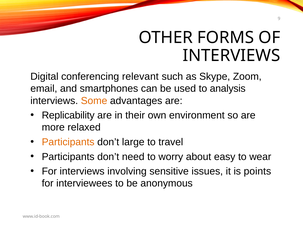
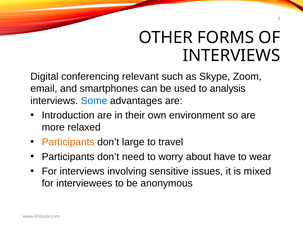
Some colour: orange -> blue
Replicability: Replicability -> Introduction
easy: easy -> have
points: points -> mixed
